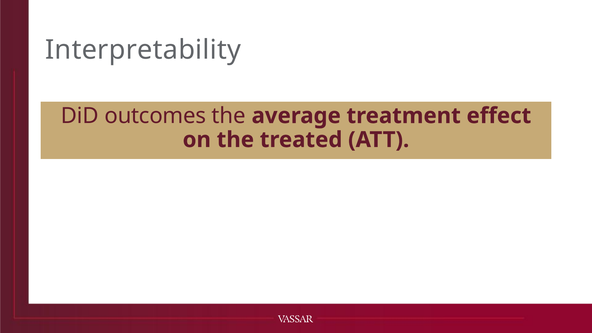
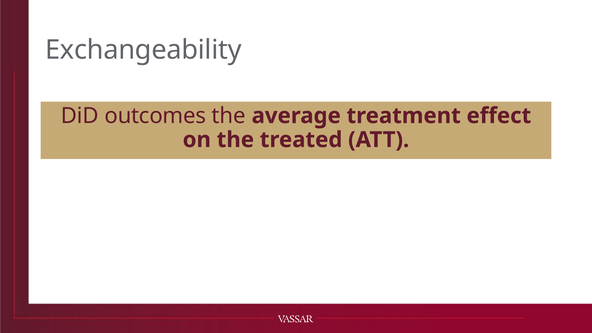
Interpretability: Interpretability -> Exchangeability
